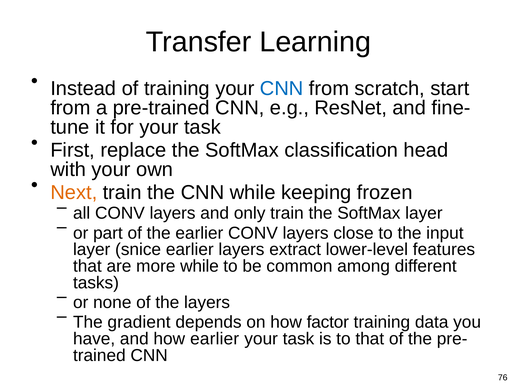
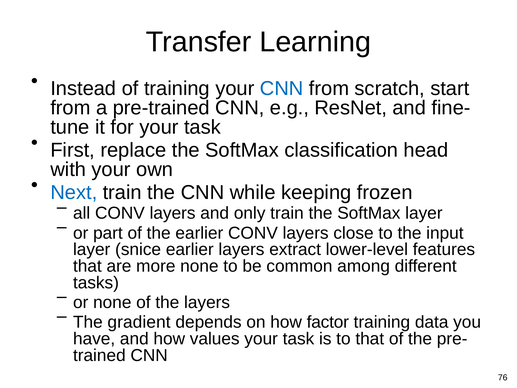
Next colour: orange -> blue
more while: while -> none
how earlier: earlier -> values
